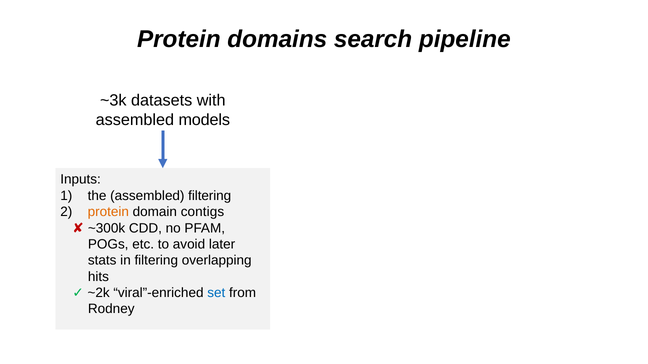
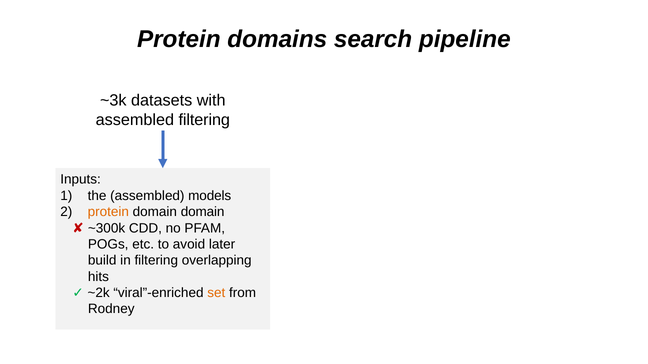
assembled models: models -> filtering
assembled filtering: filtering -> models
domain contigs: contigs -> domain
stats: stats -> build
set colour: blue -> orange
